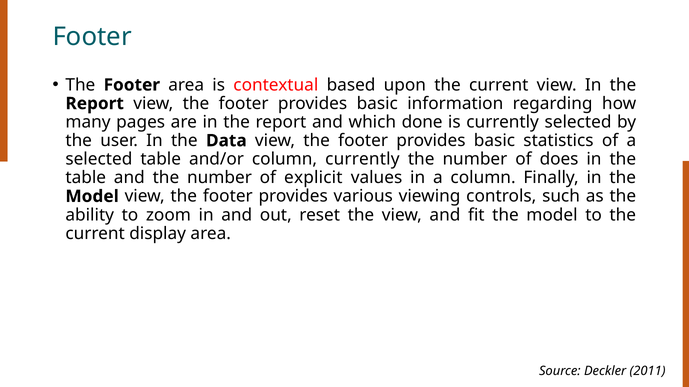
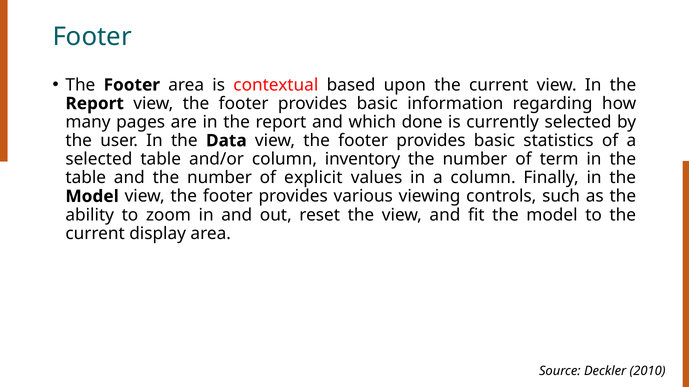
column currently: currently -> inventory
does: does -> term
2011: 2011 -> 2010
